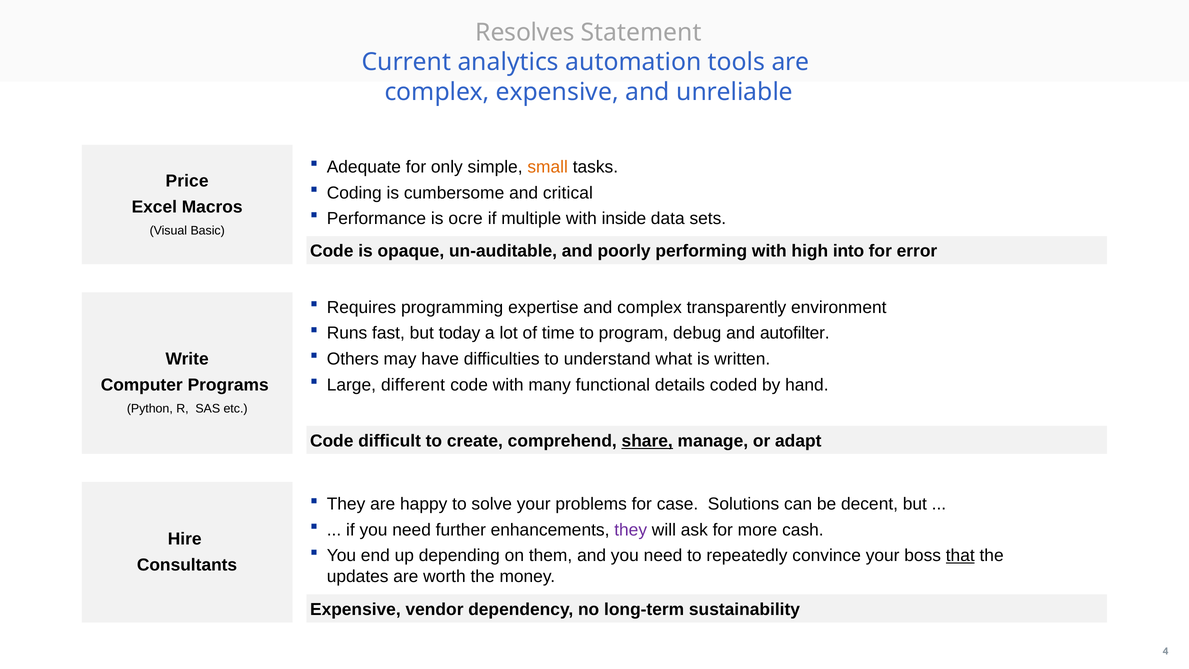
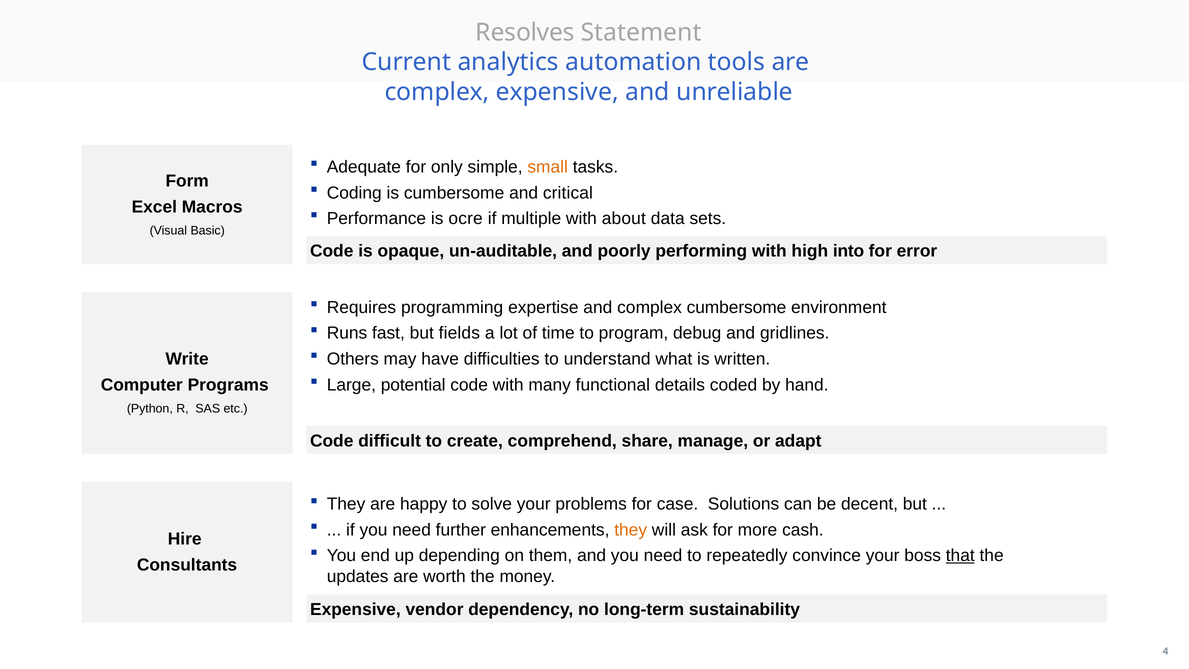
Price: Price -> Form
inside: inside -> about
complex transparently: transparently -> cumbersome
today: today -> fields
autofilter: autofilter -> gridlines
different: different -> potential
share underline: present -> none
they at (631, 530) colour: purple -> orange
